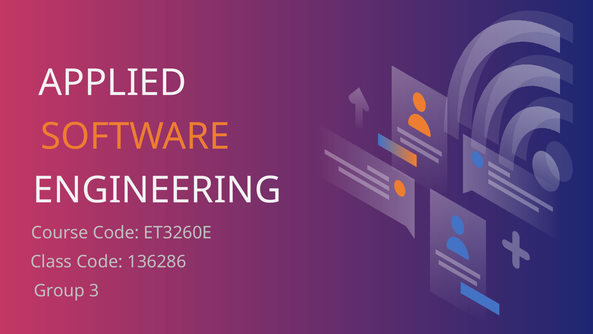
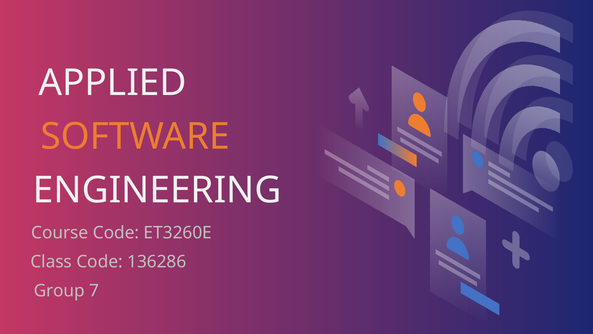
3: 3 -> 7
